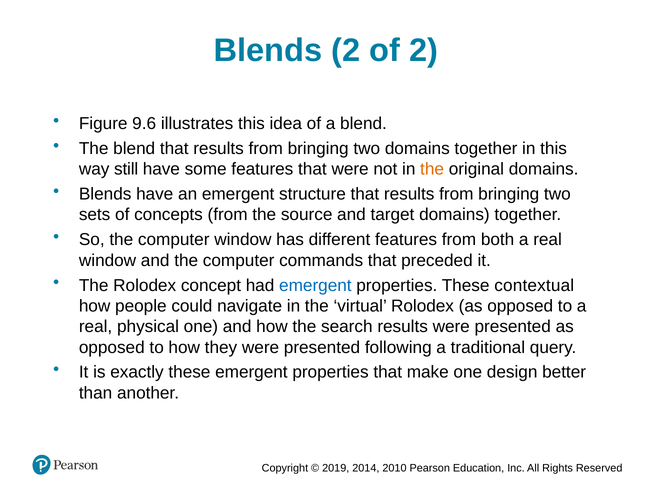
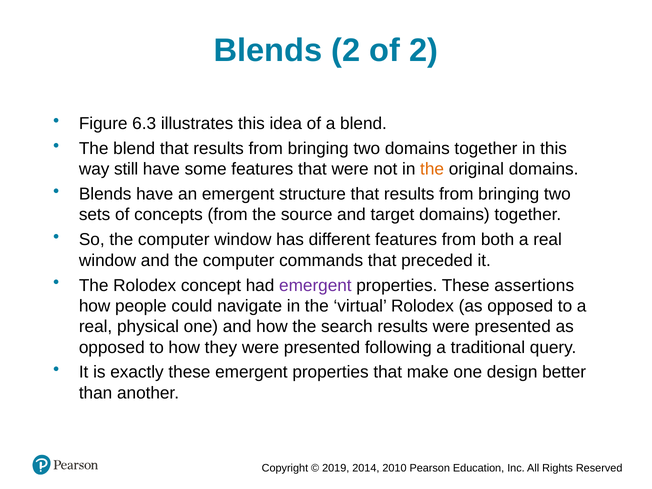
9.6: 9.6 -> 6.3
emergent at (315, 285) colour: blue -> purple
contextual: contextual -> assertions
